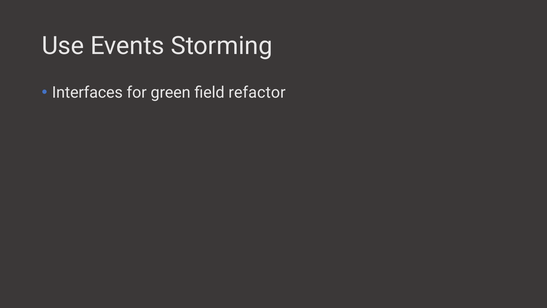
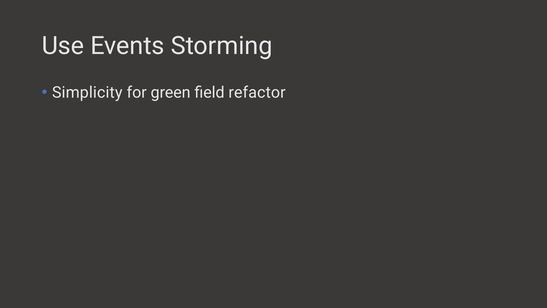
Interfaces: Interfaces -> Simplicity
